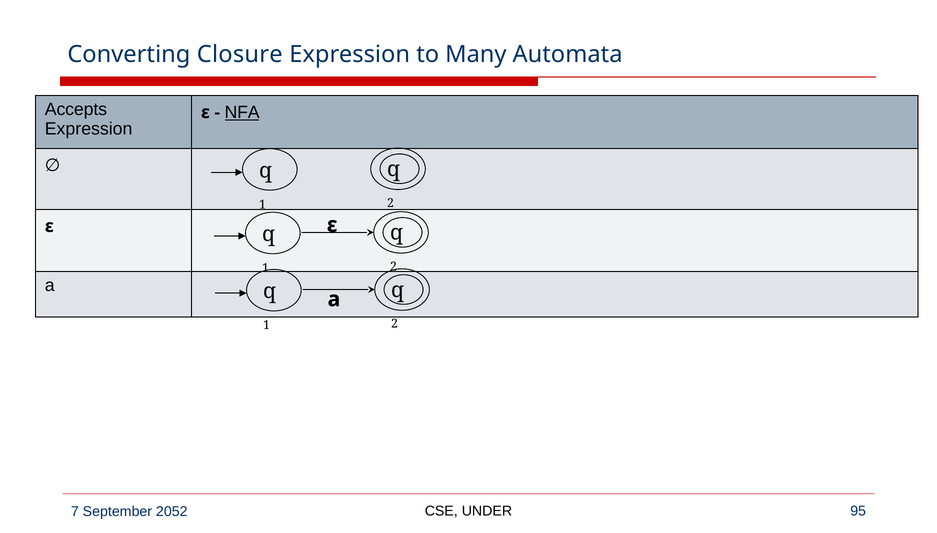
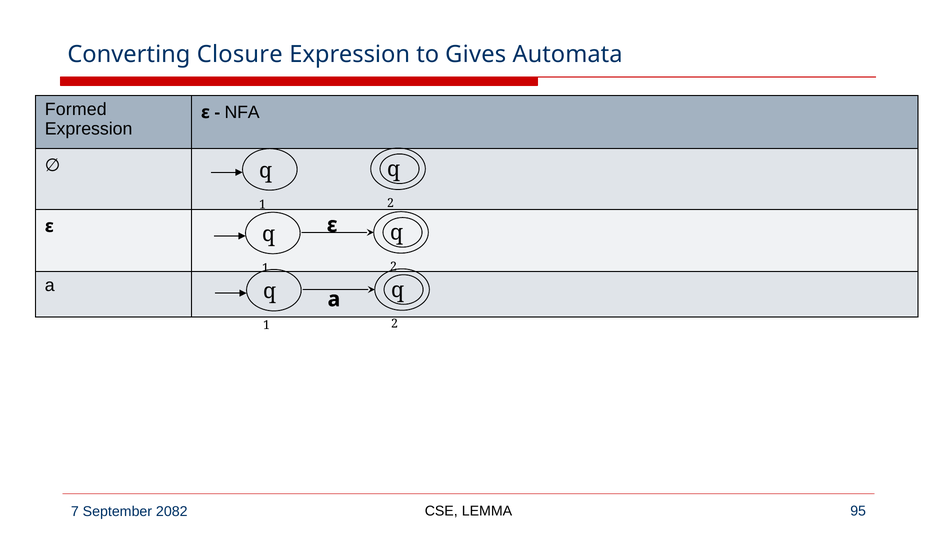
Many: Many -> Gives
Accepts: Accepts -> Formed
NFA underline: present -> none
2052: 2052 -> 2082
UNDER: UNDER -> LEMMA
